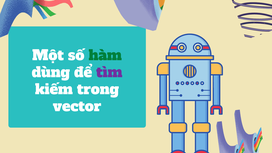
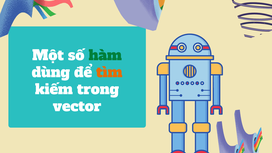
tìm colour: purple -> orange
